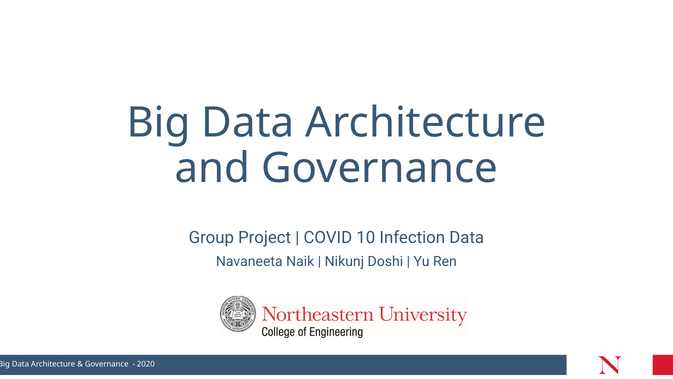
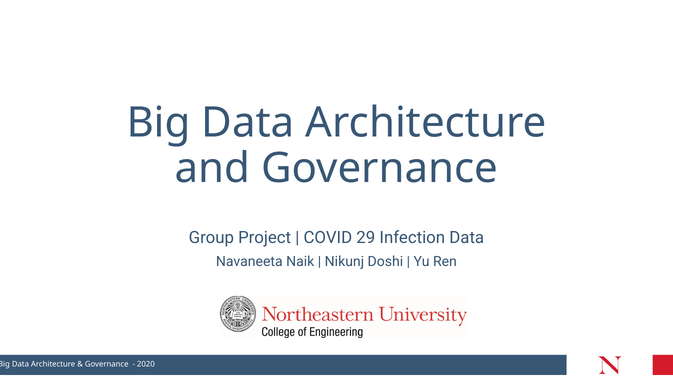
10: 10 -> 29
